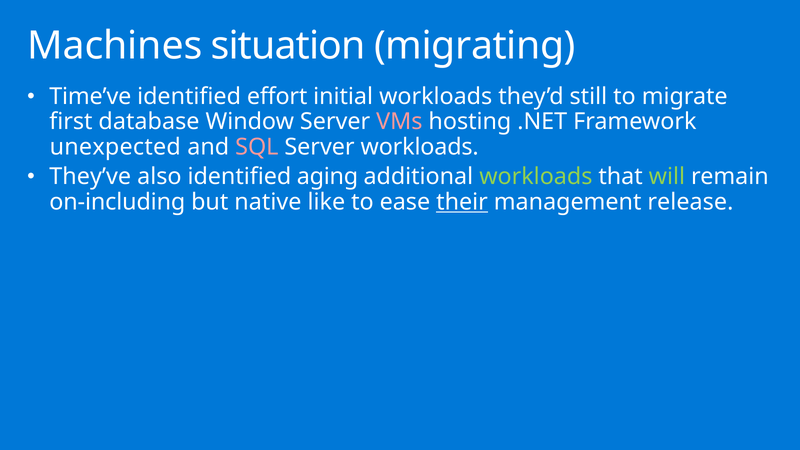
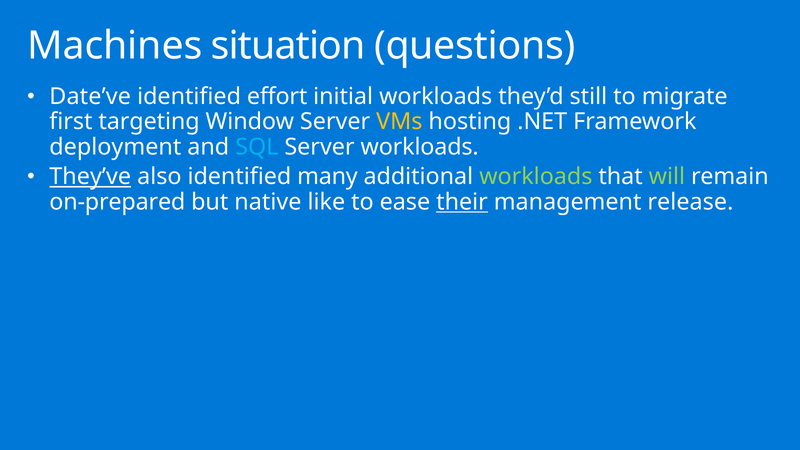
migrating: migrating -> questions
Time’ve: Time’ve -> Date’ve
database: database -> targeting
VMs colour: pink -> yellow
unexpected: unexpected -> deployment
SQL colour: pink -> light blue
They’ve underline: none -> present
aging: aging -> many
on-including: on-including -> on-prepared
